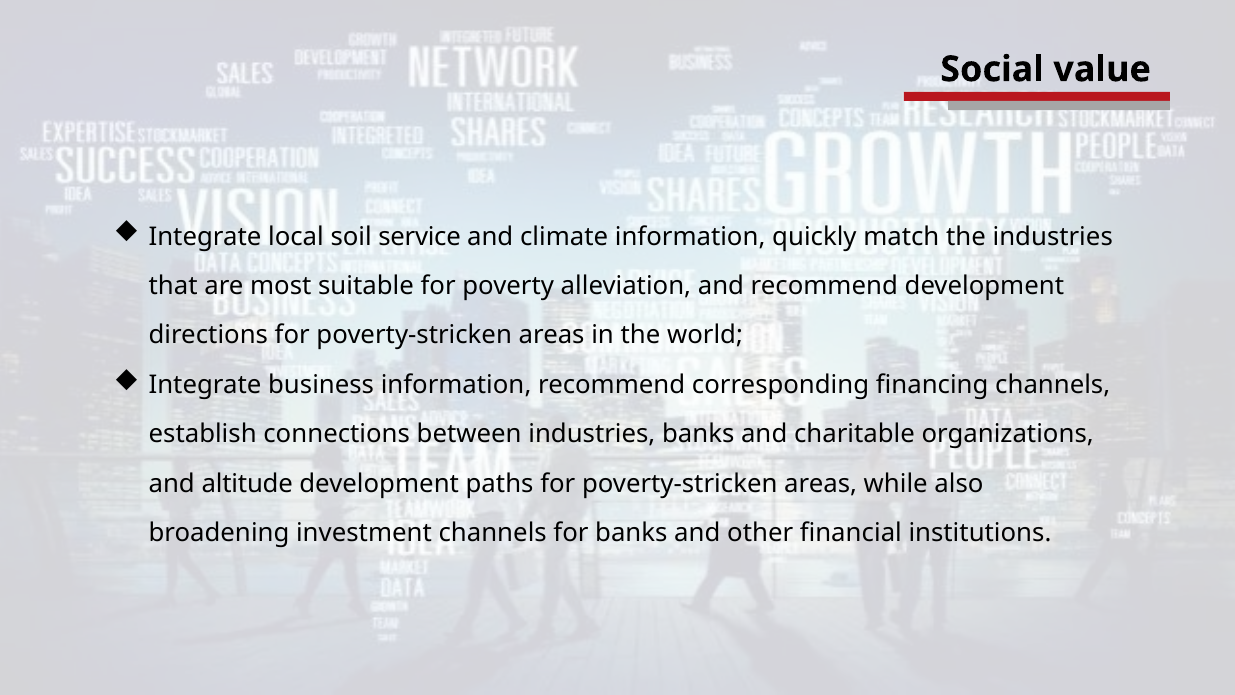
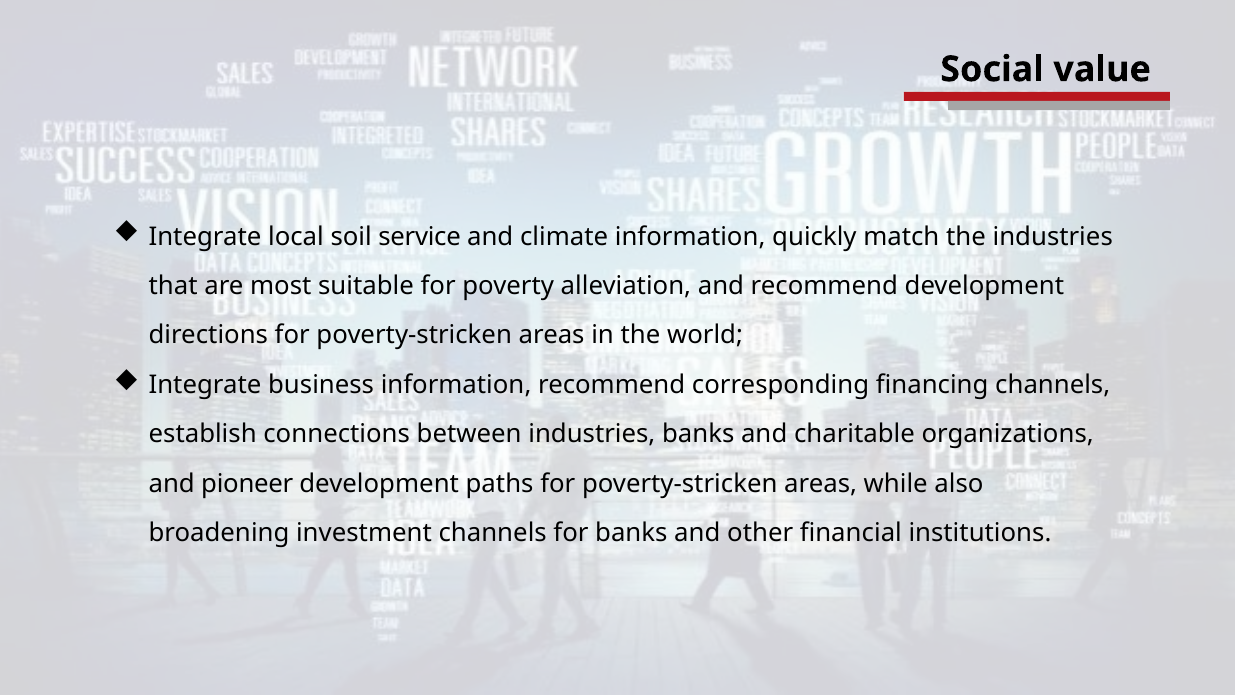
altitude: altitude -> pioneer
